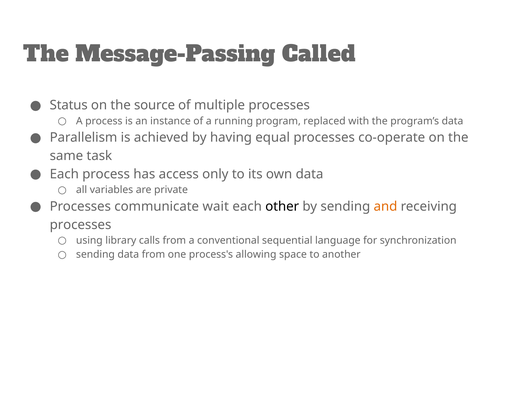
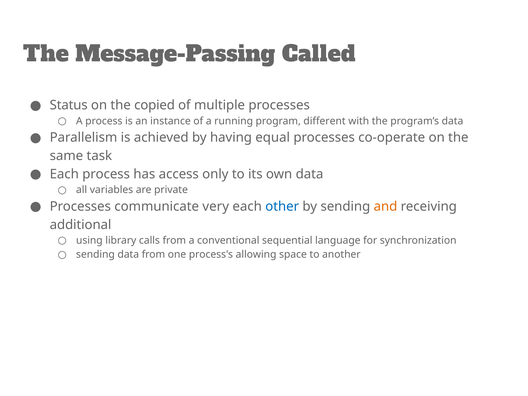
source: source -> copied
replaced: replaced -> different
wait: wait -> very
other colour: black -> blue
processes at (81, 225): processes -> additional
